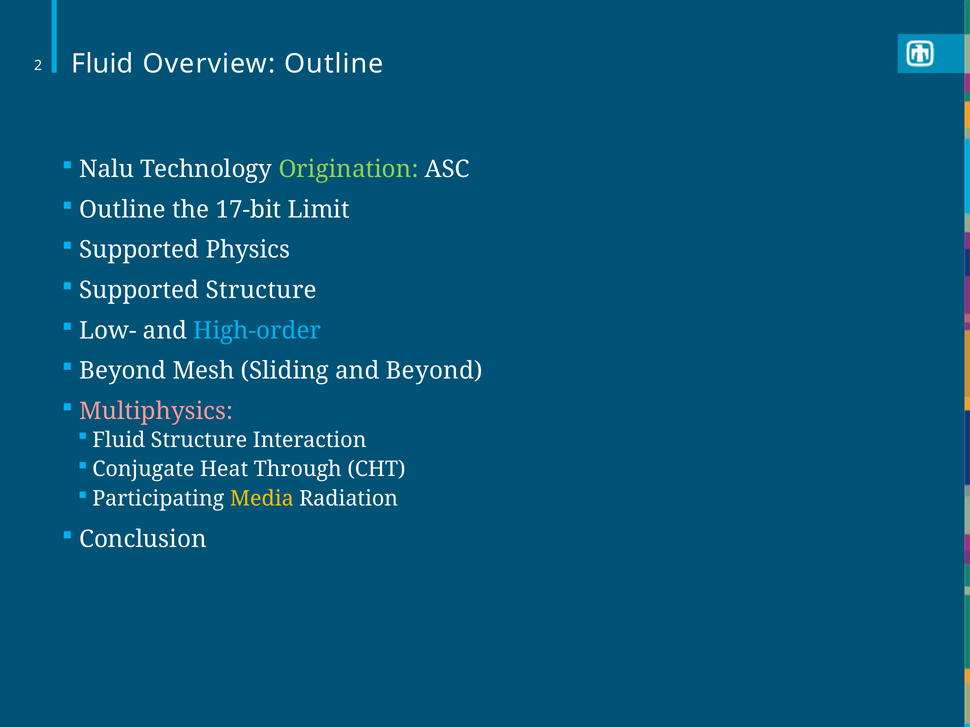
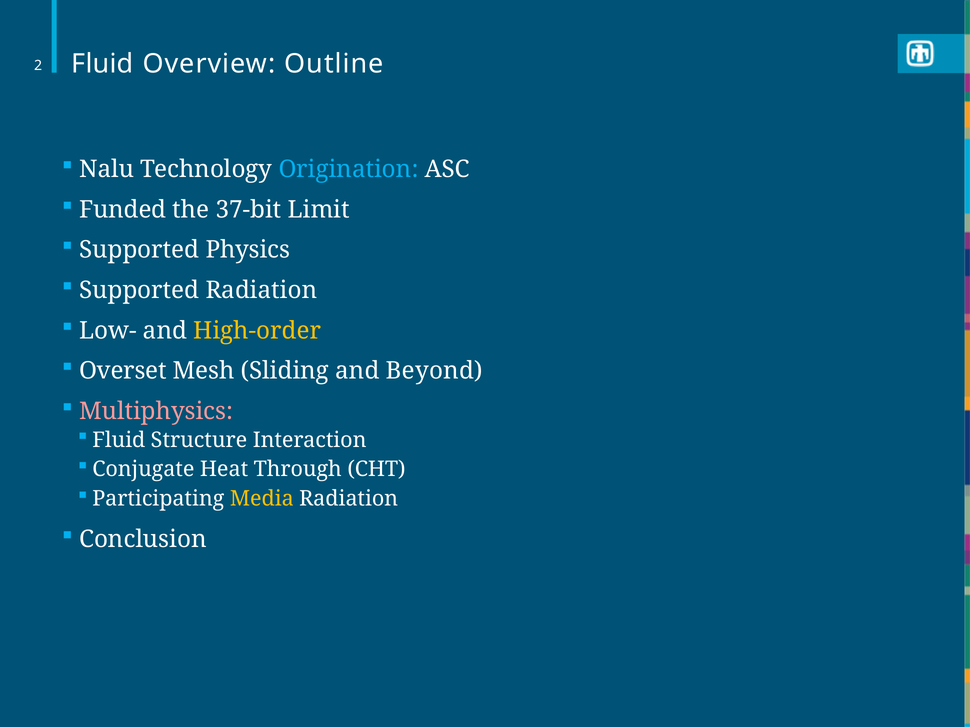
Origination colour: light green -> light blue
Outline at (123, 210): Outline -> Funded
17-bit: 17-bit -> 37-bit
Supported Structure: Structure -> Radiation
High-order colour: light blue -> yellow
Beyond at (123, 371): Beyond -> Overset
